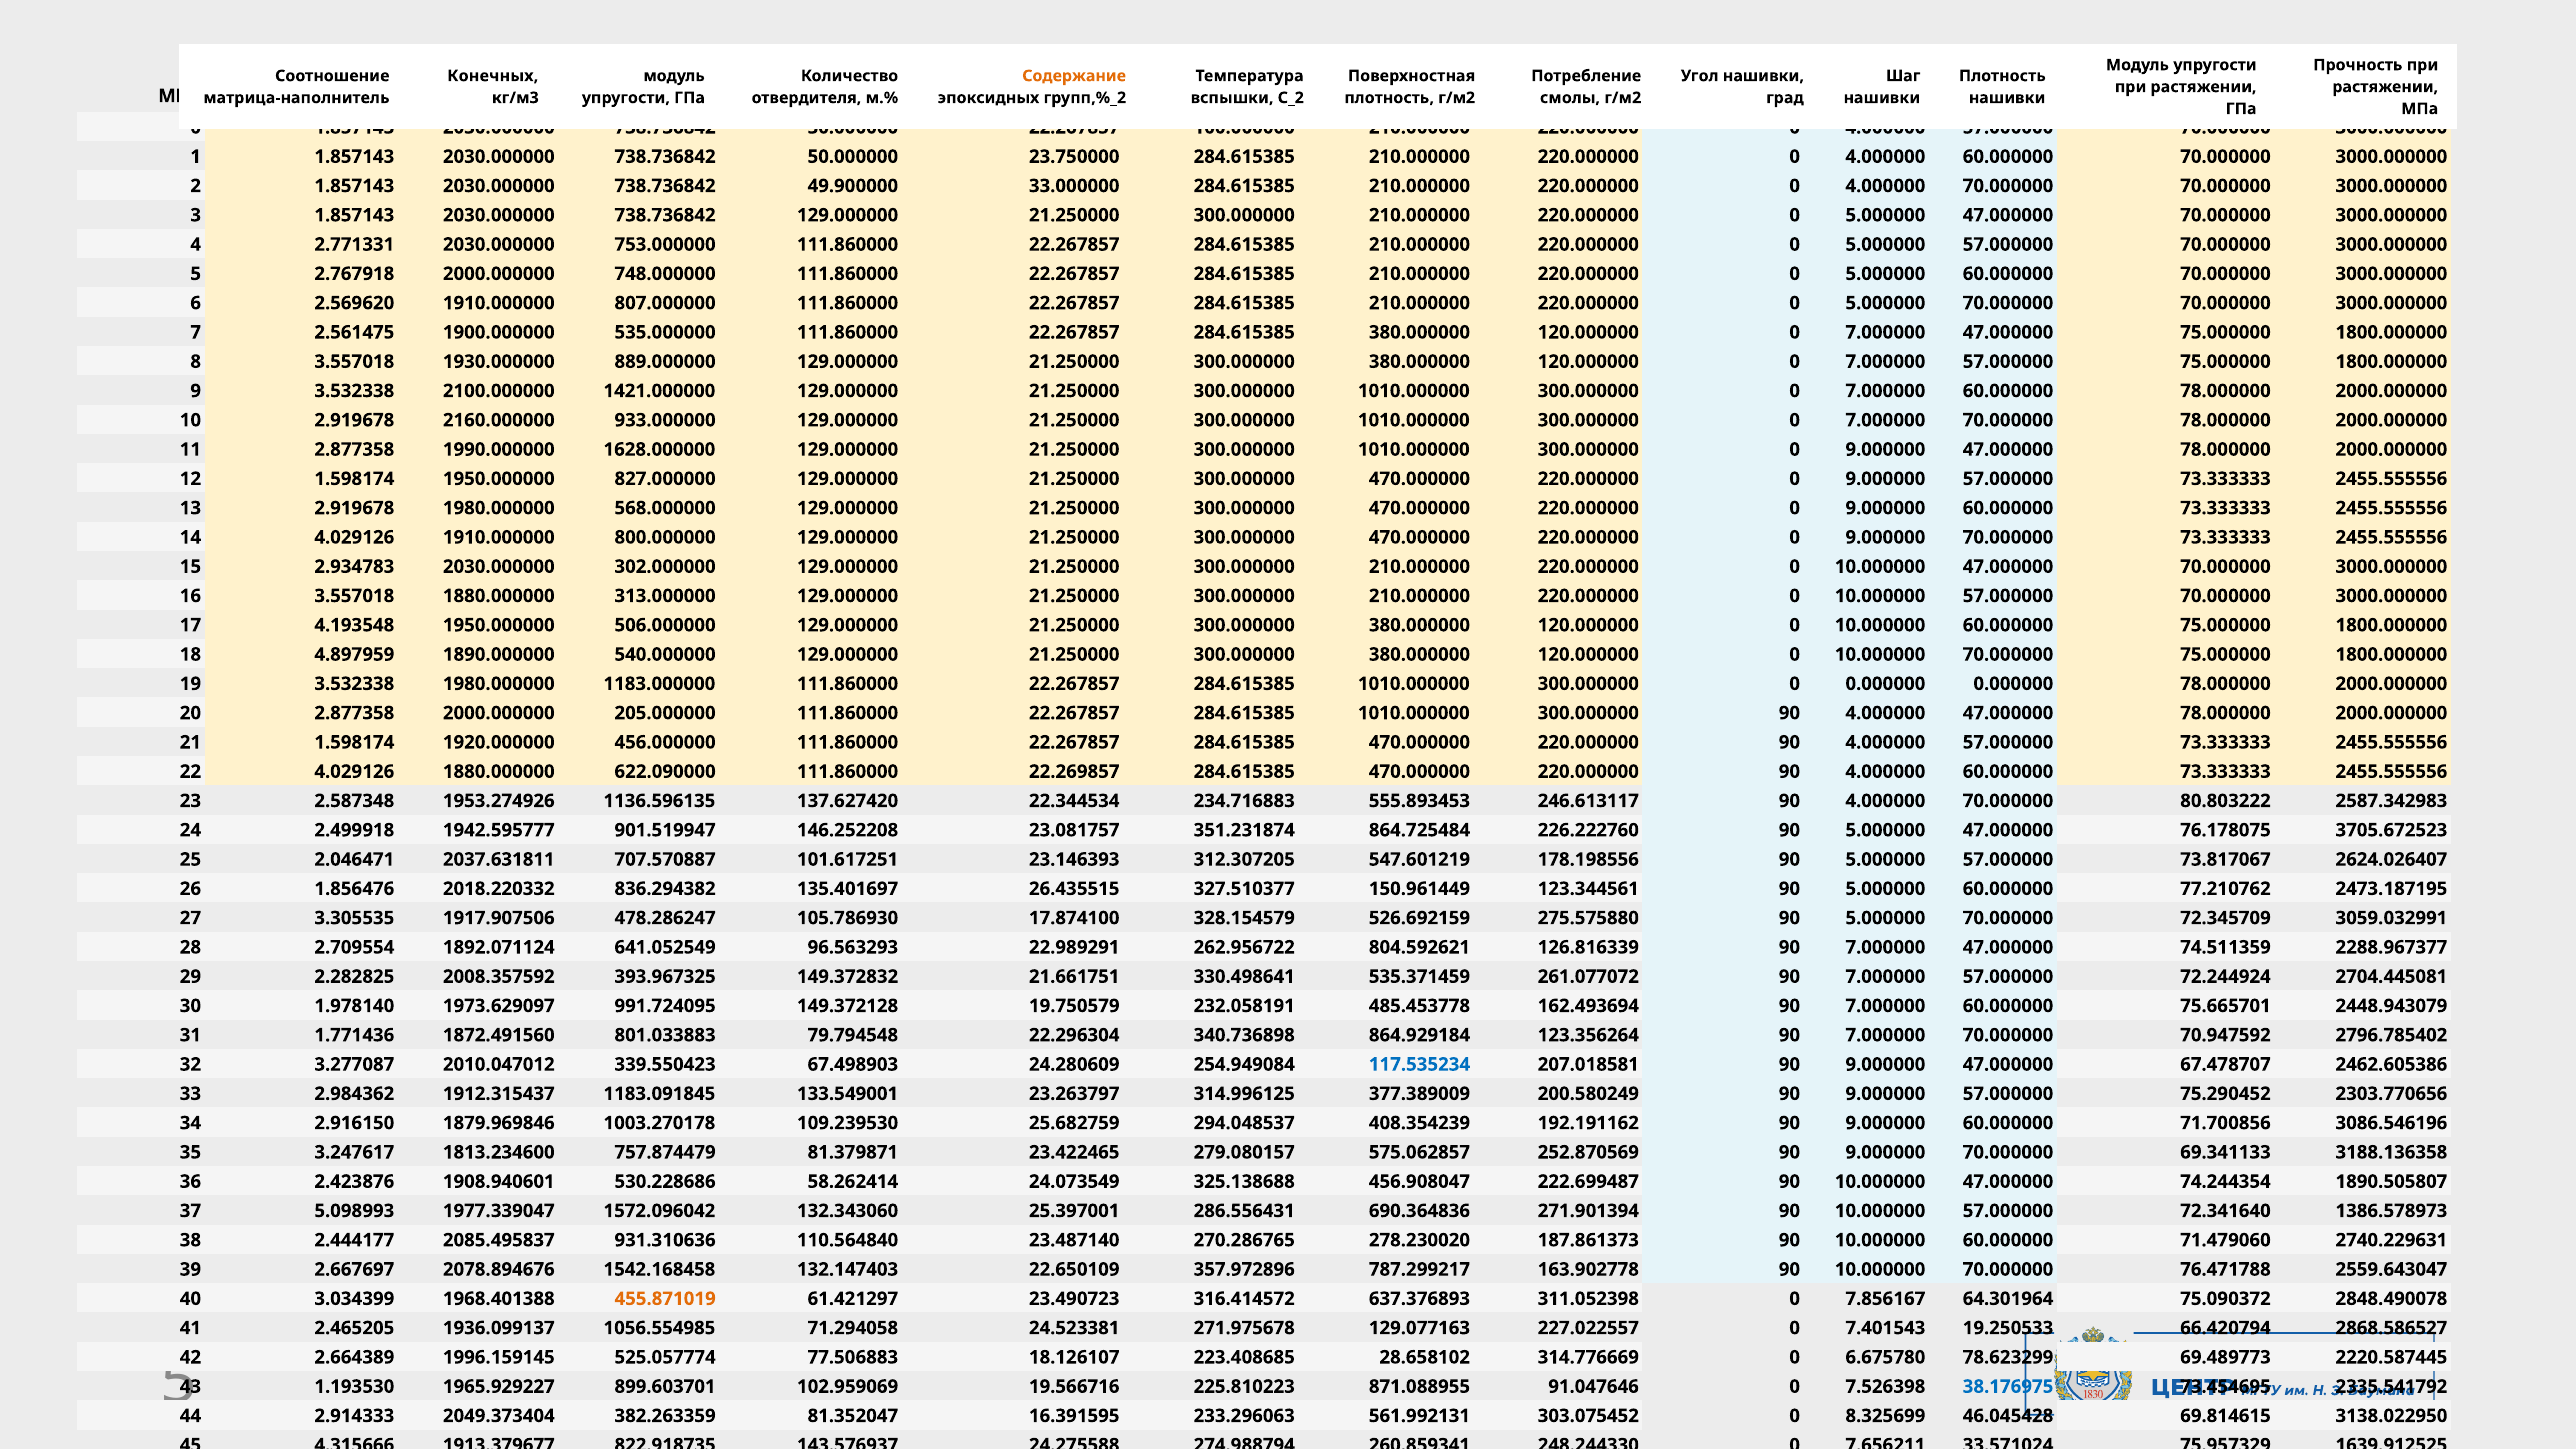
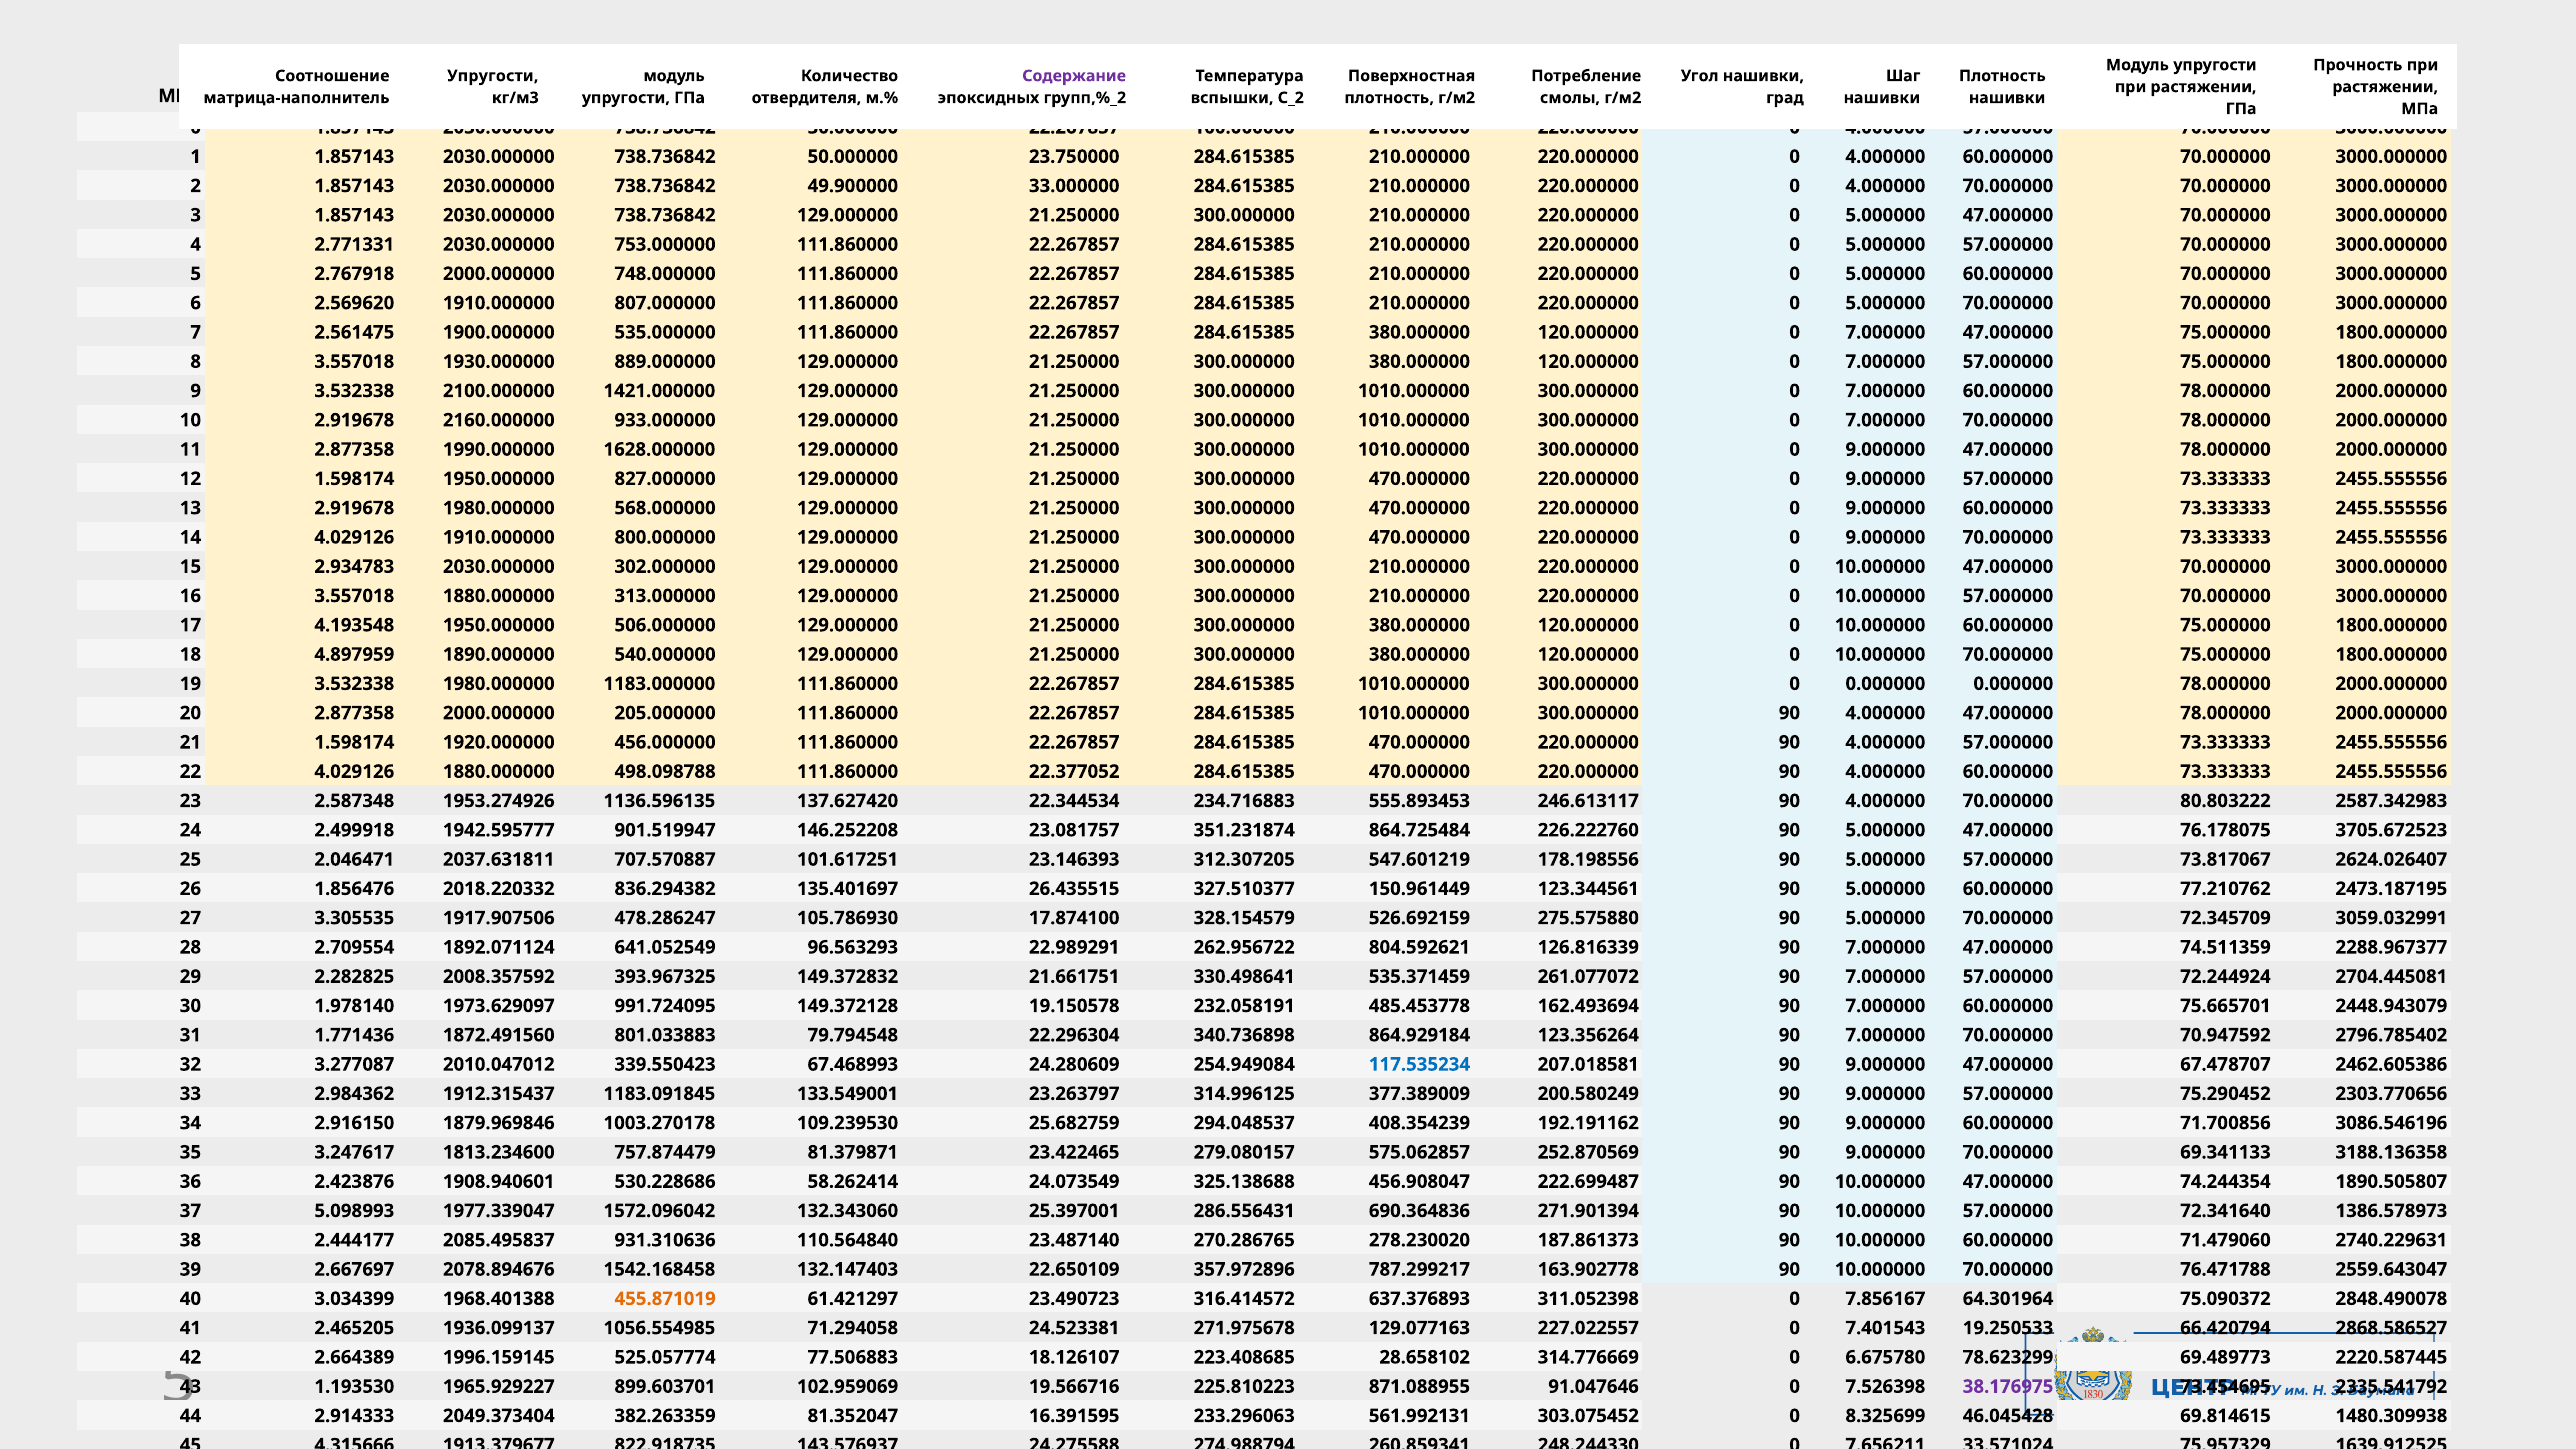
Конечных at (493, 76): Конечных -> Упругости
Содержание colour: orange -> purple
622.090000: 622.090000 -> 498.098788
22.269857: 22.269857 -> 22.377052
19.750579: 19.750579 -> 19.150578
67.498903: 67.498903 -> 67.468993
38.176975 colour: blue -> purple
3138.022950: 3138.022950 -> 1480.309938
